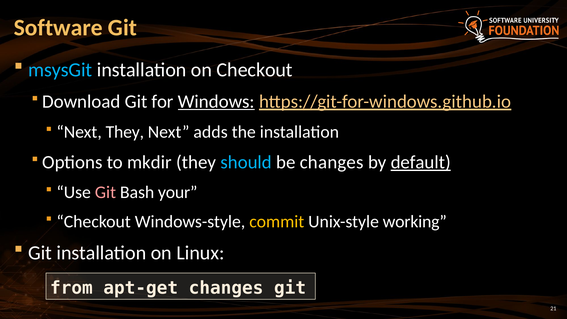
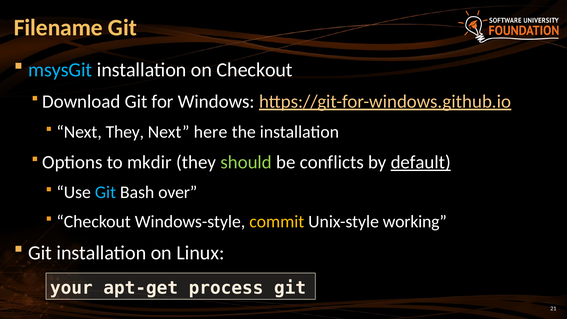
Software: Software -> Filename
Windows underline: present -> none
adds: adds -> here
should colour: light blue -> light green
be changes: changes -> conflicts
Git at (105, 192) colour: pink -> light blue
your: your -> over
from: from -> your
apt-get changes: changes -> process
